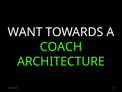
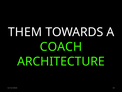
WANT: WANT -> THEM
